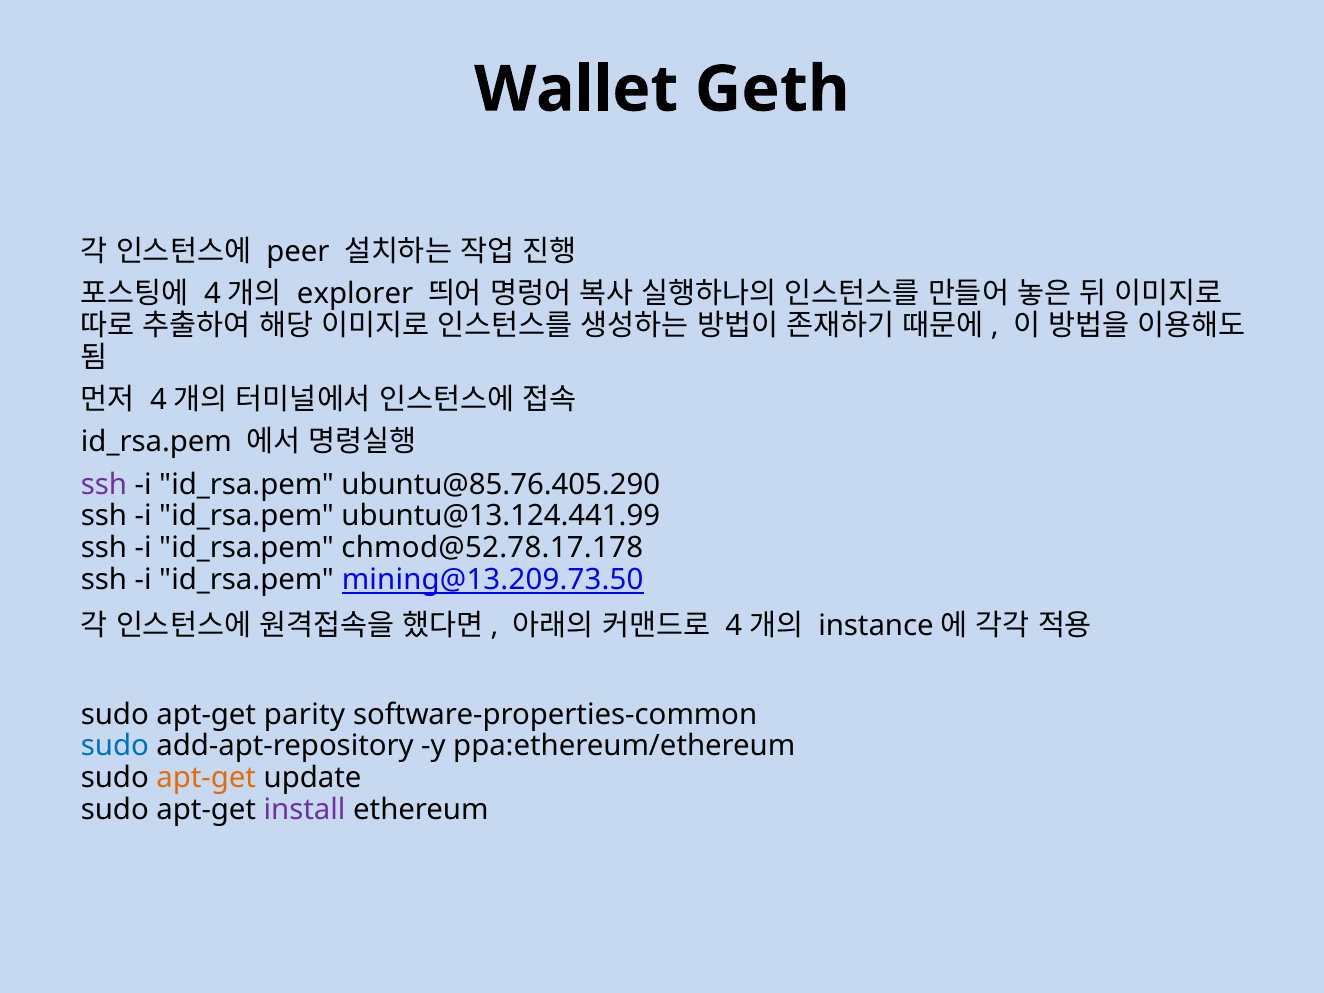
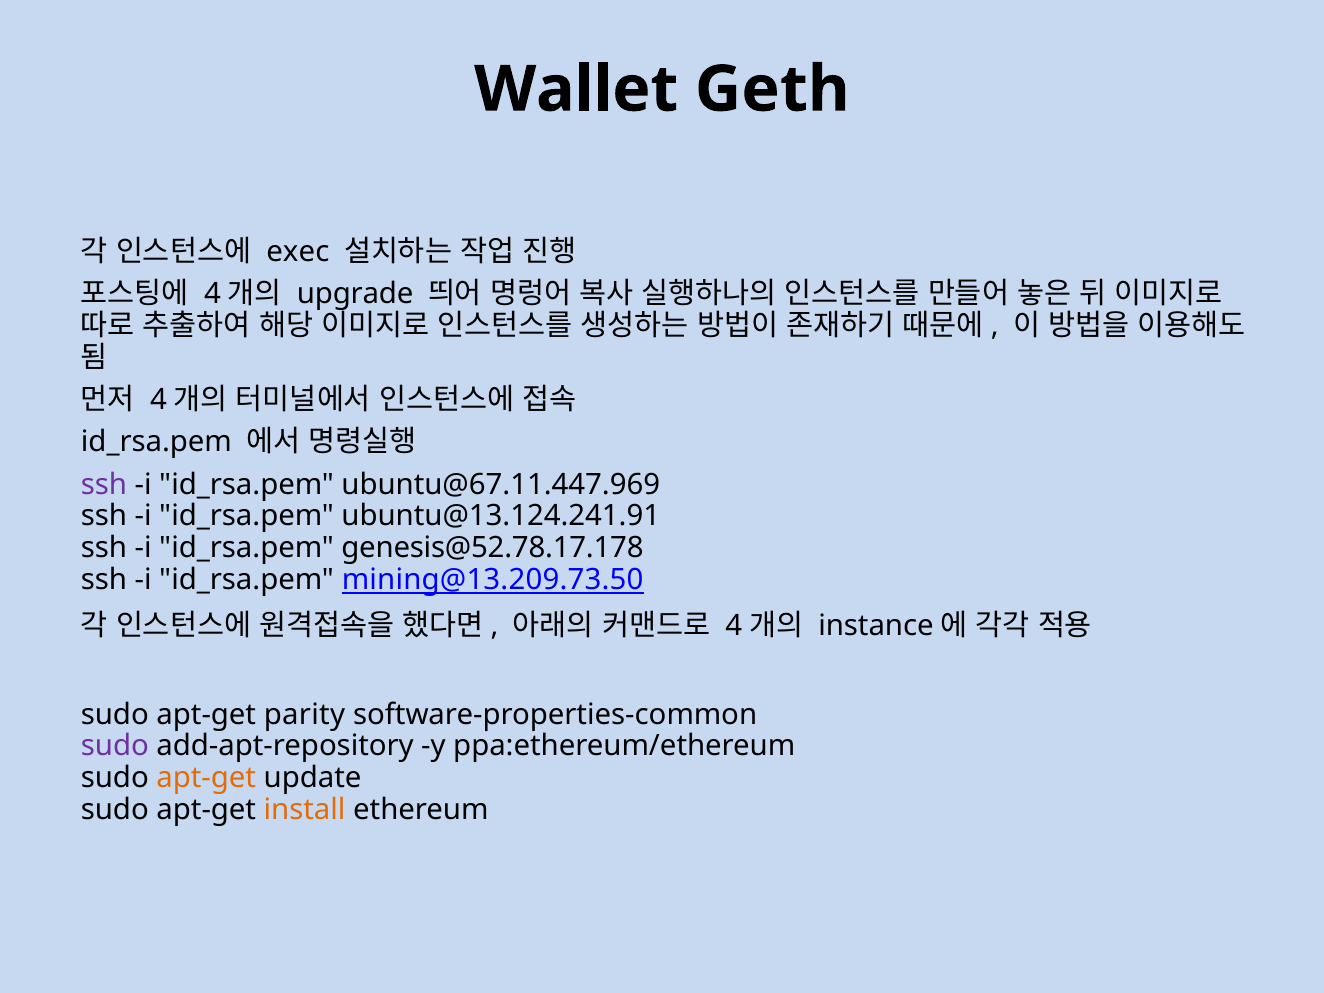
peer: peer -> exec
explorer: explorer -> upgrade
ubuntu@85.76.405.290: ubuntu@85.76.405.290 -> ubuntu@67.11.447.969
ubuntu@13.124.441.99: ubuntu@13.124.441.99 -> ubuntu@13.124.241.91
chmod@52.78.17.178: chmod@52.78.17.178 -> genesis@52.78.17.178
sudo at (115, 746) colour: blue -> purple
install colour: purple -> orange
